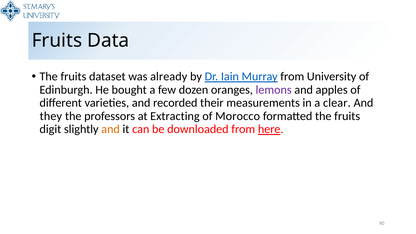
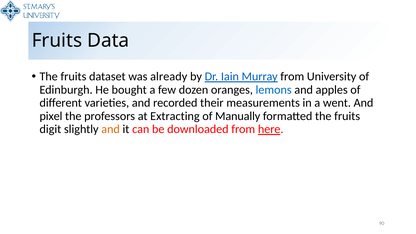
lemons colour: purple -> blue
clear: clear -> went
they: they -> pixel
Morocco: Morocco -> Manually
